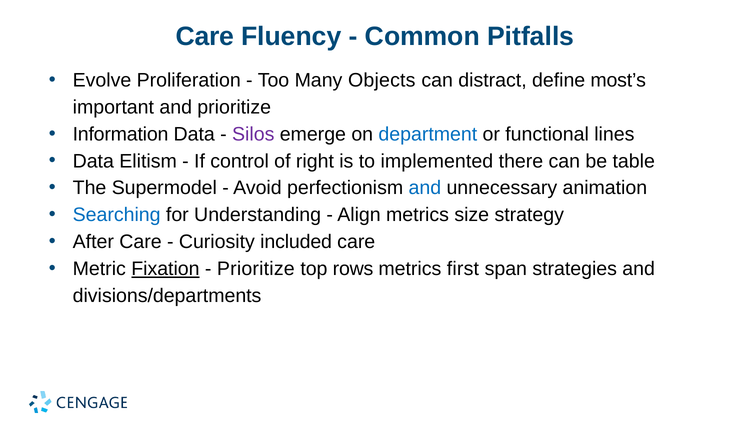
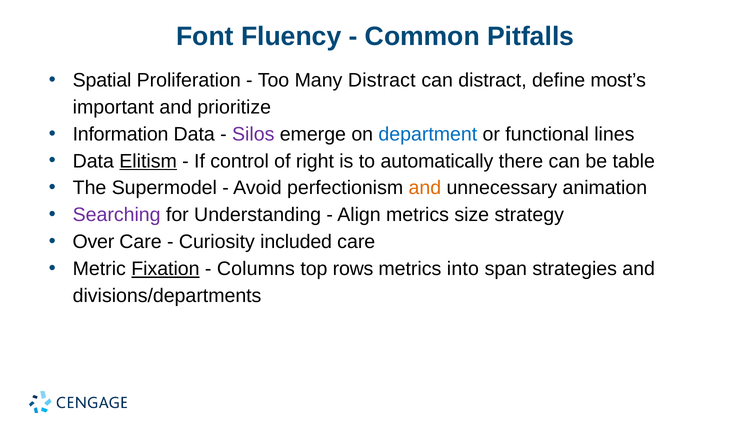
Care at (205, 37): Care -> Font
Evolve: Evolve -> Spatial
Many Objects: Objects -> Distract
Elitism underline: none -> present
implemented: implemented -> automatically
and at (425, 188) colour: blue -> orange
Searching colour: blue -> purple
After: After -> Over
Prioritize at (256, 269): Prioritize -> Columns
first: first -> into
